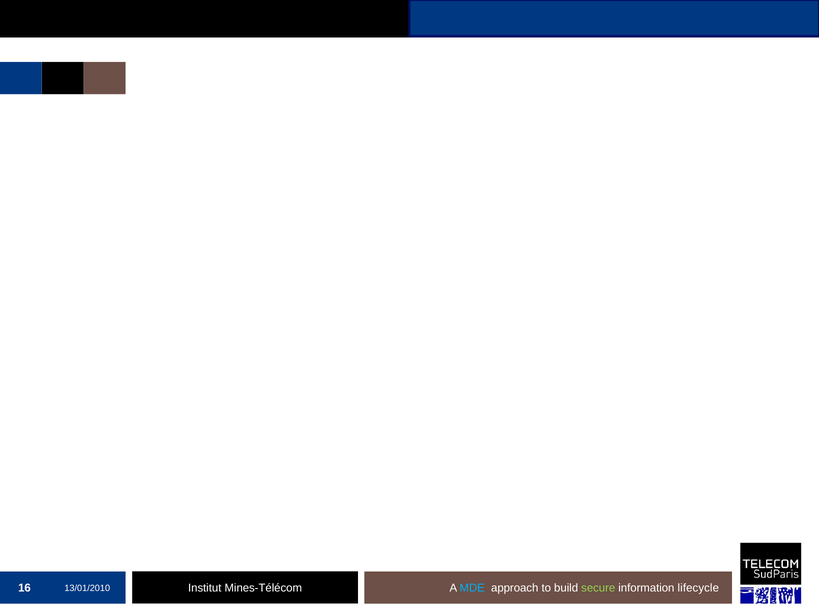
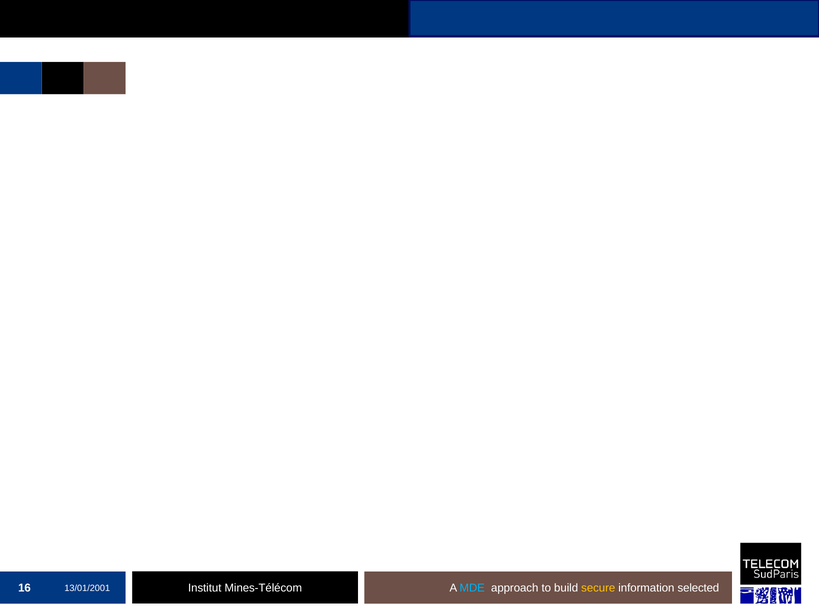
13/01/2010: 13/01/2010 -> 13/01/2001
secure colour: light green -> yellow
lifecycle: lifecycle -> selected
